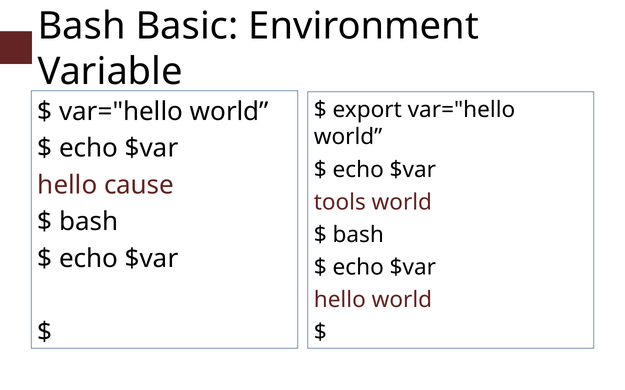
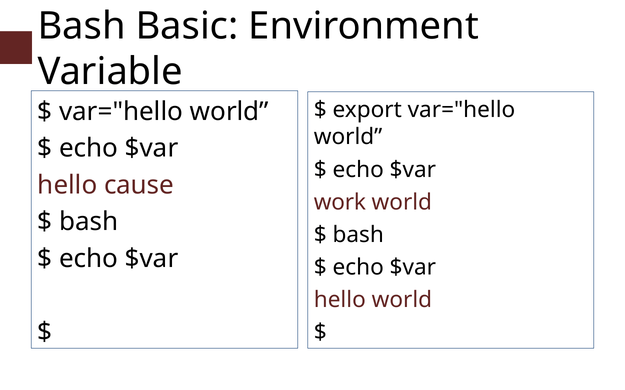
tools: tools -> work
